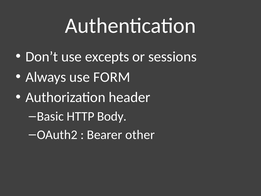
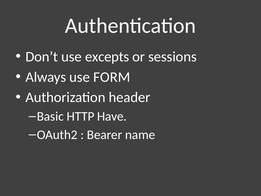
Body: Body -> Have
other: other -> name
